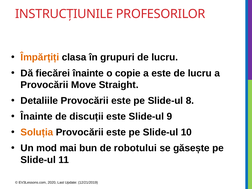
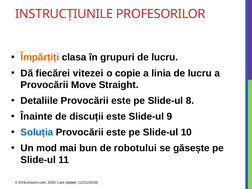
fiecărei înainte: înainte -> vitezei
a este: este -> linia
Soluția colour: orange -> blue
